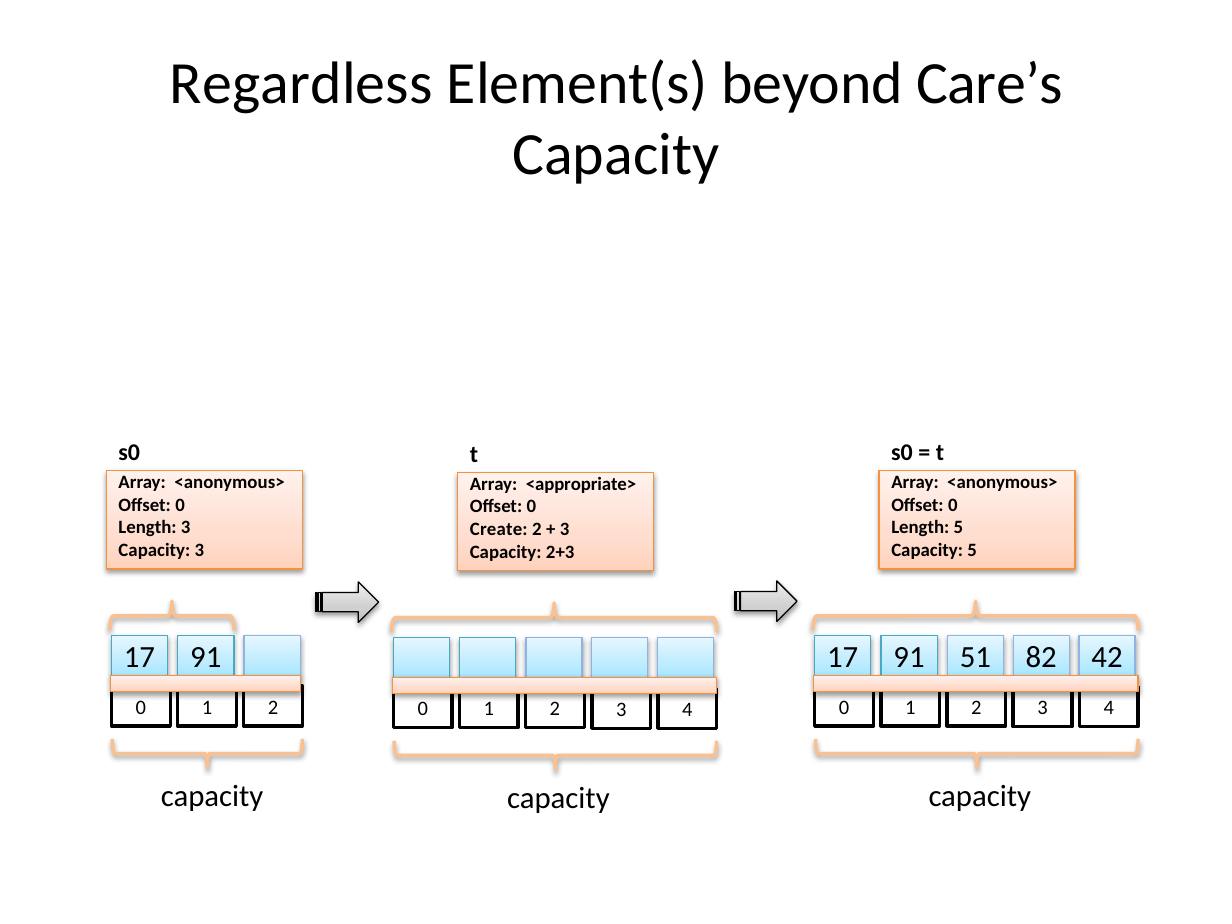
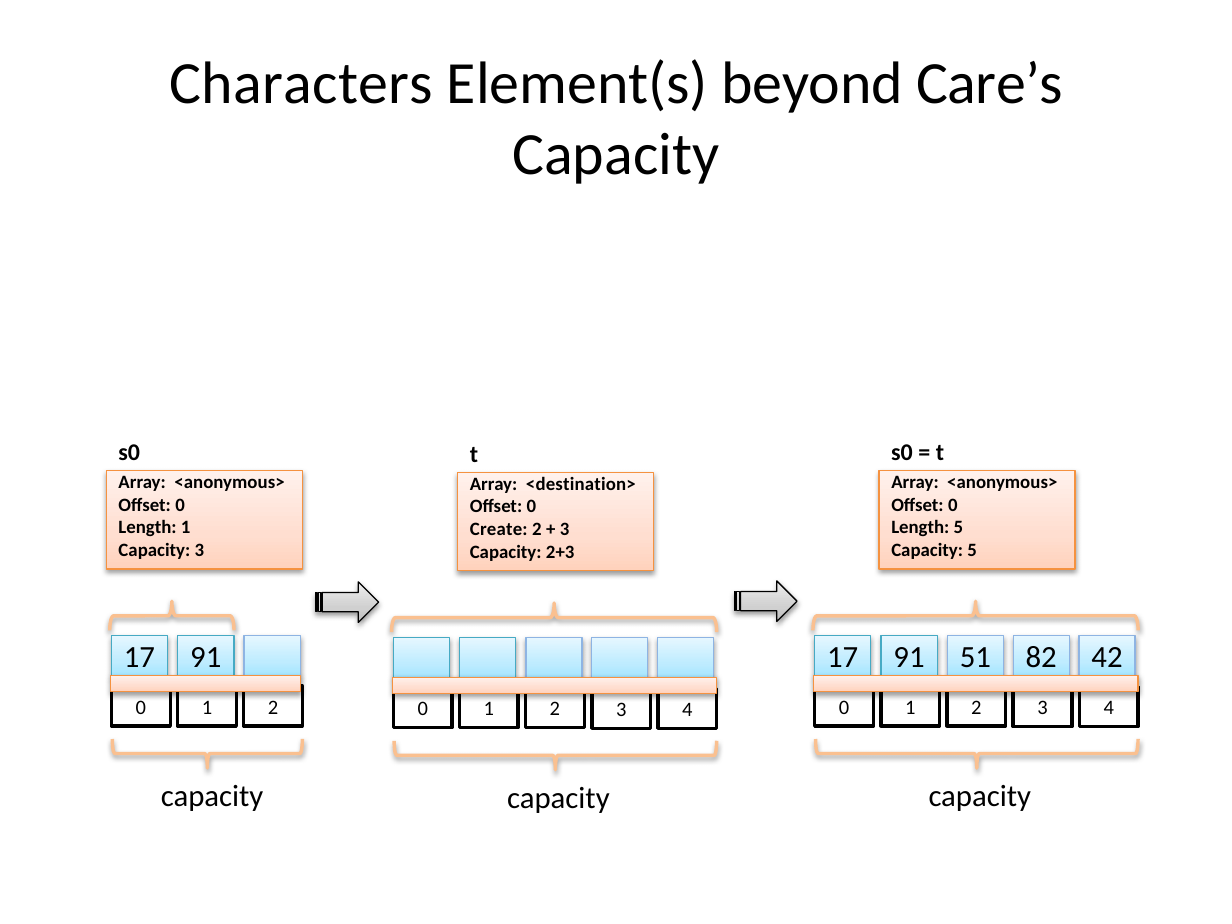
Regardless: Regardless -> Characters
<appropriate>: <appropriate> -> <destination>
Length 3: 3 -> 1
